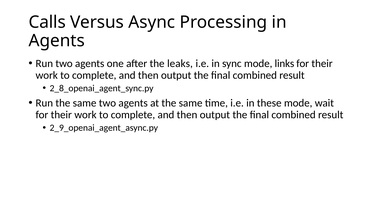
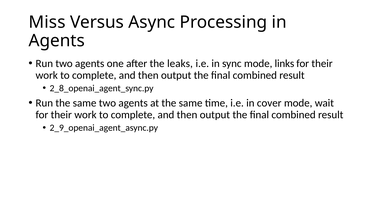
Calls: Calls -> Miss
these: these -> cover
